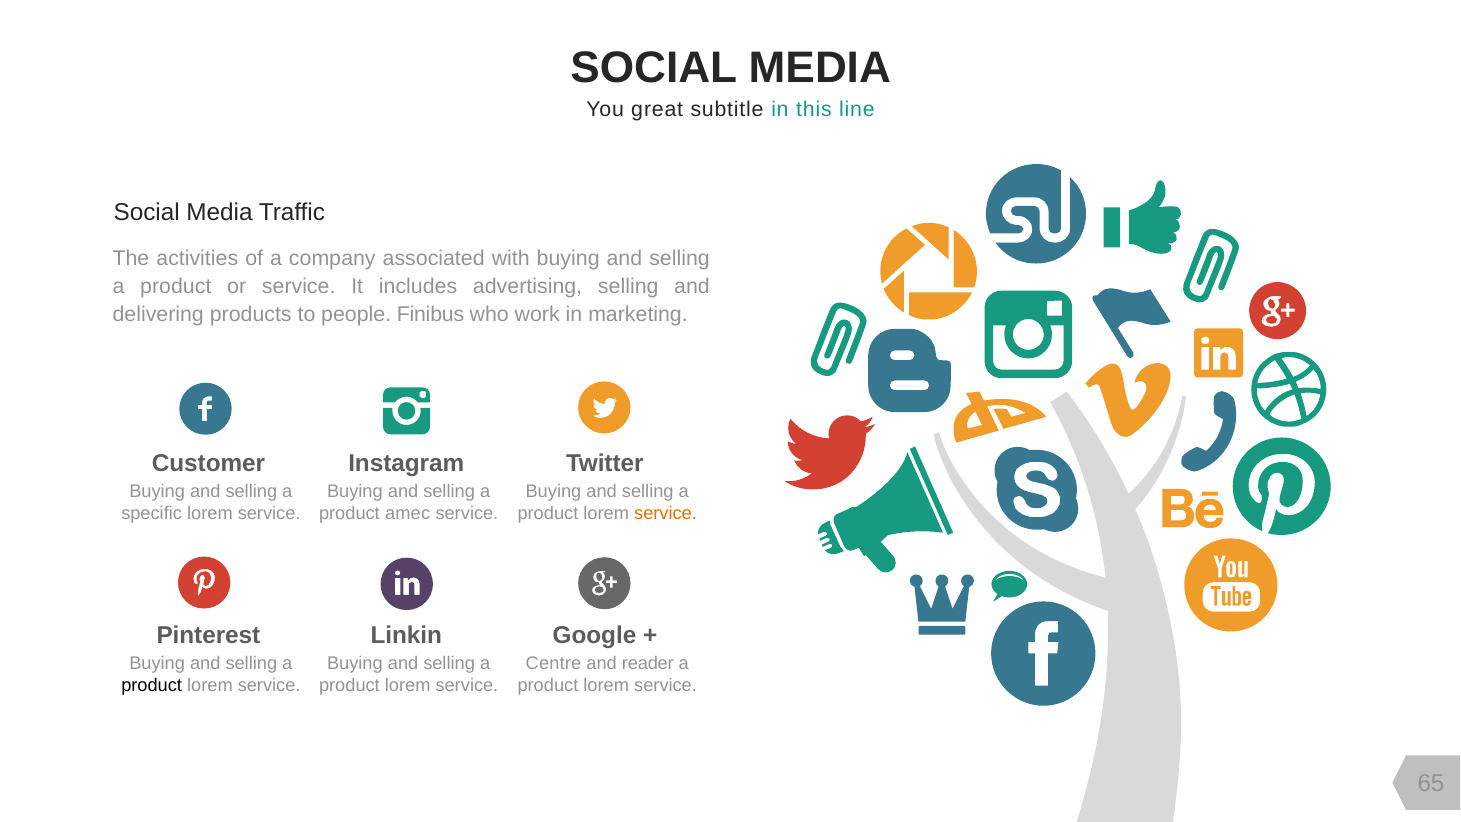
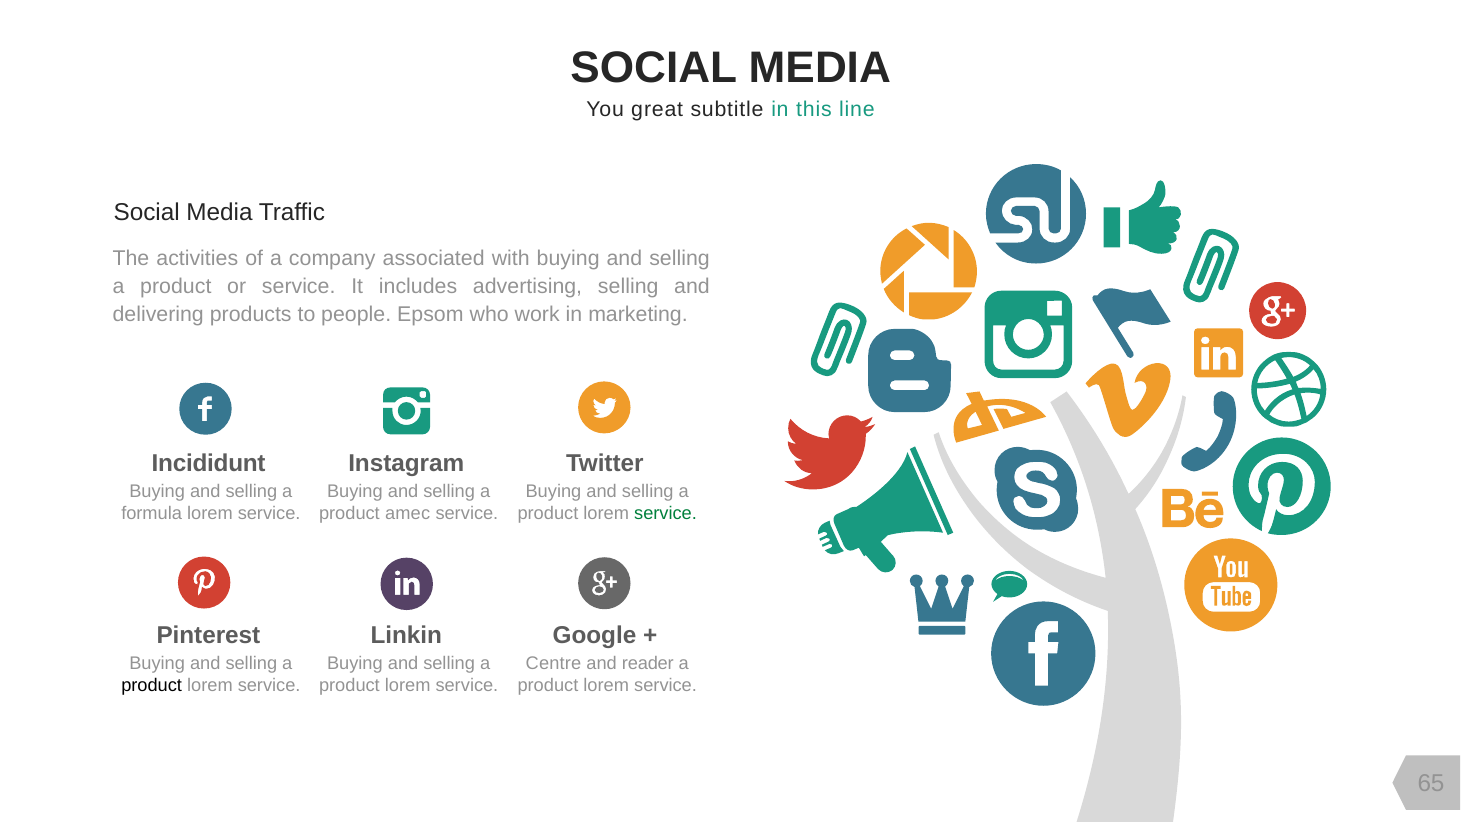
Finibus: Finibus -> Epsom
Customer: Customer -> Incididunt
specific: specific -> formula
service at (666, 513) colour: orange -> green
